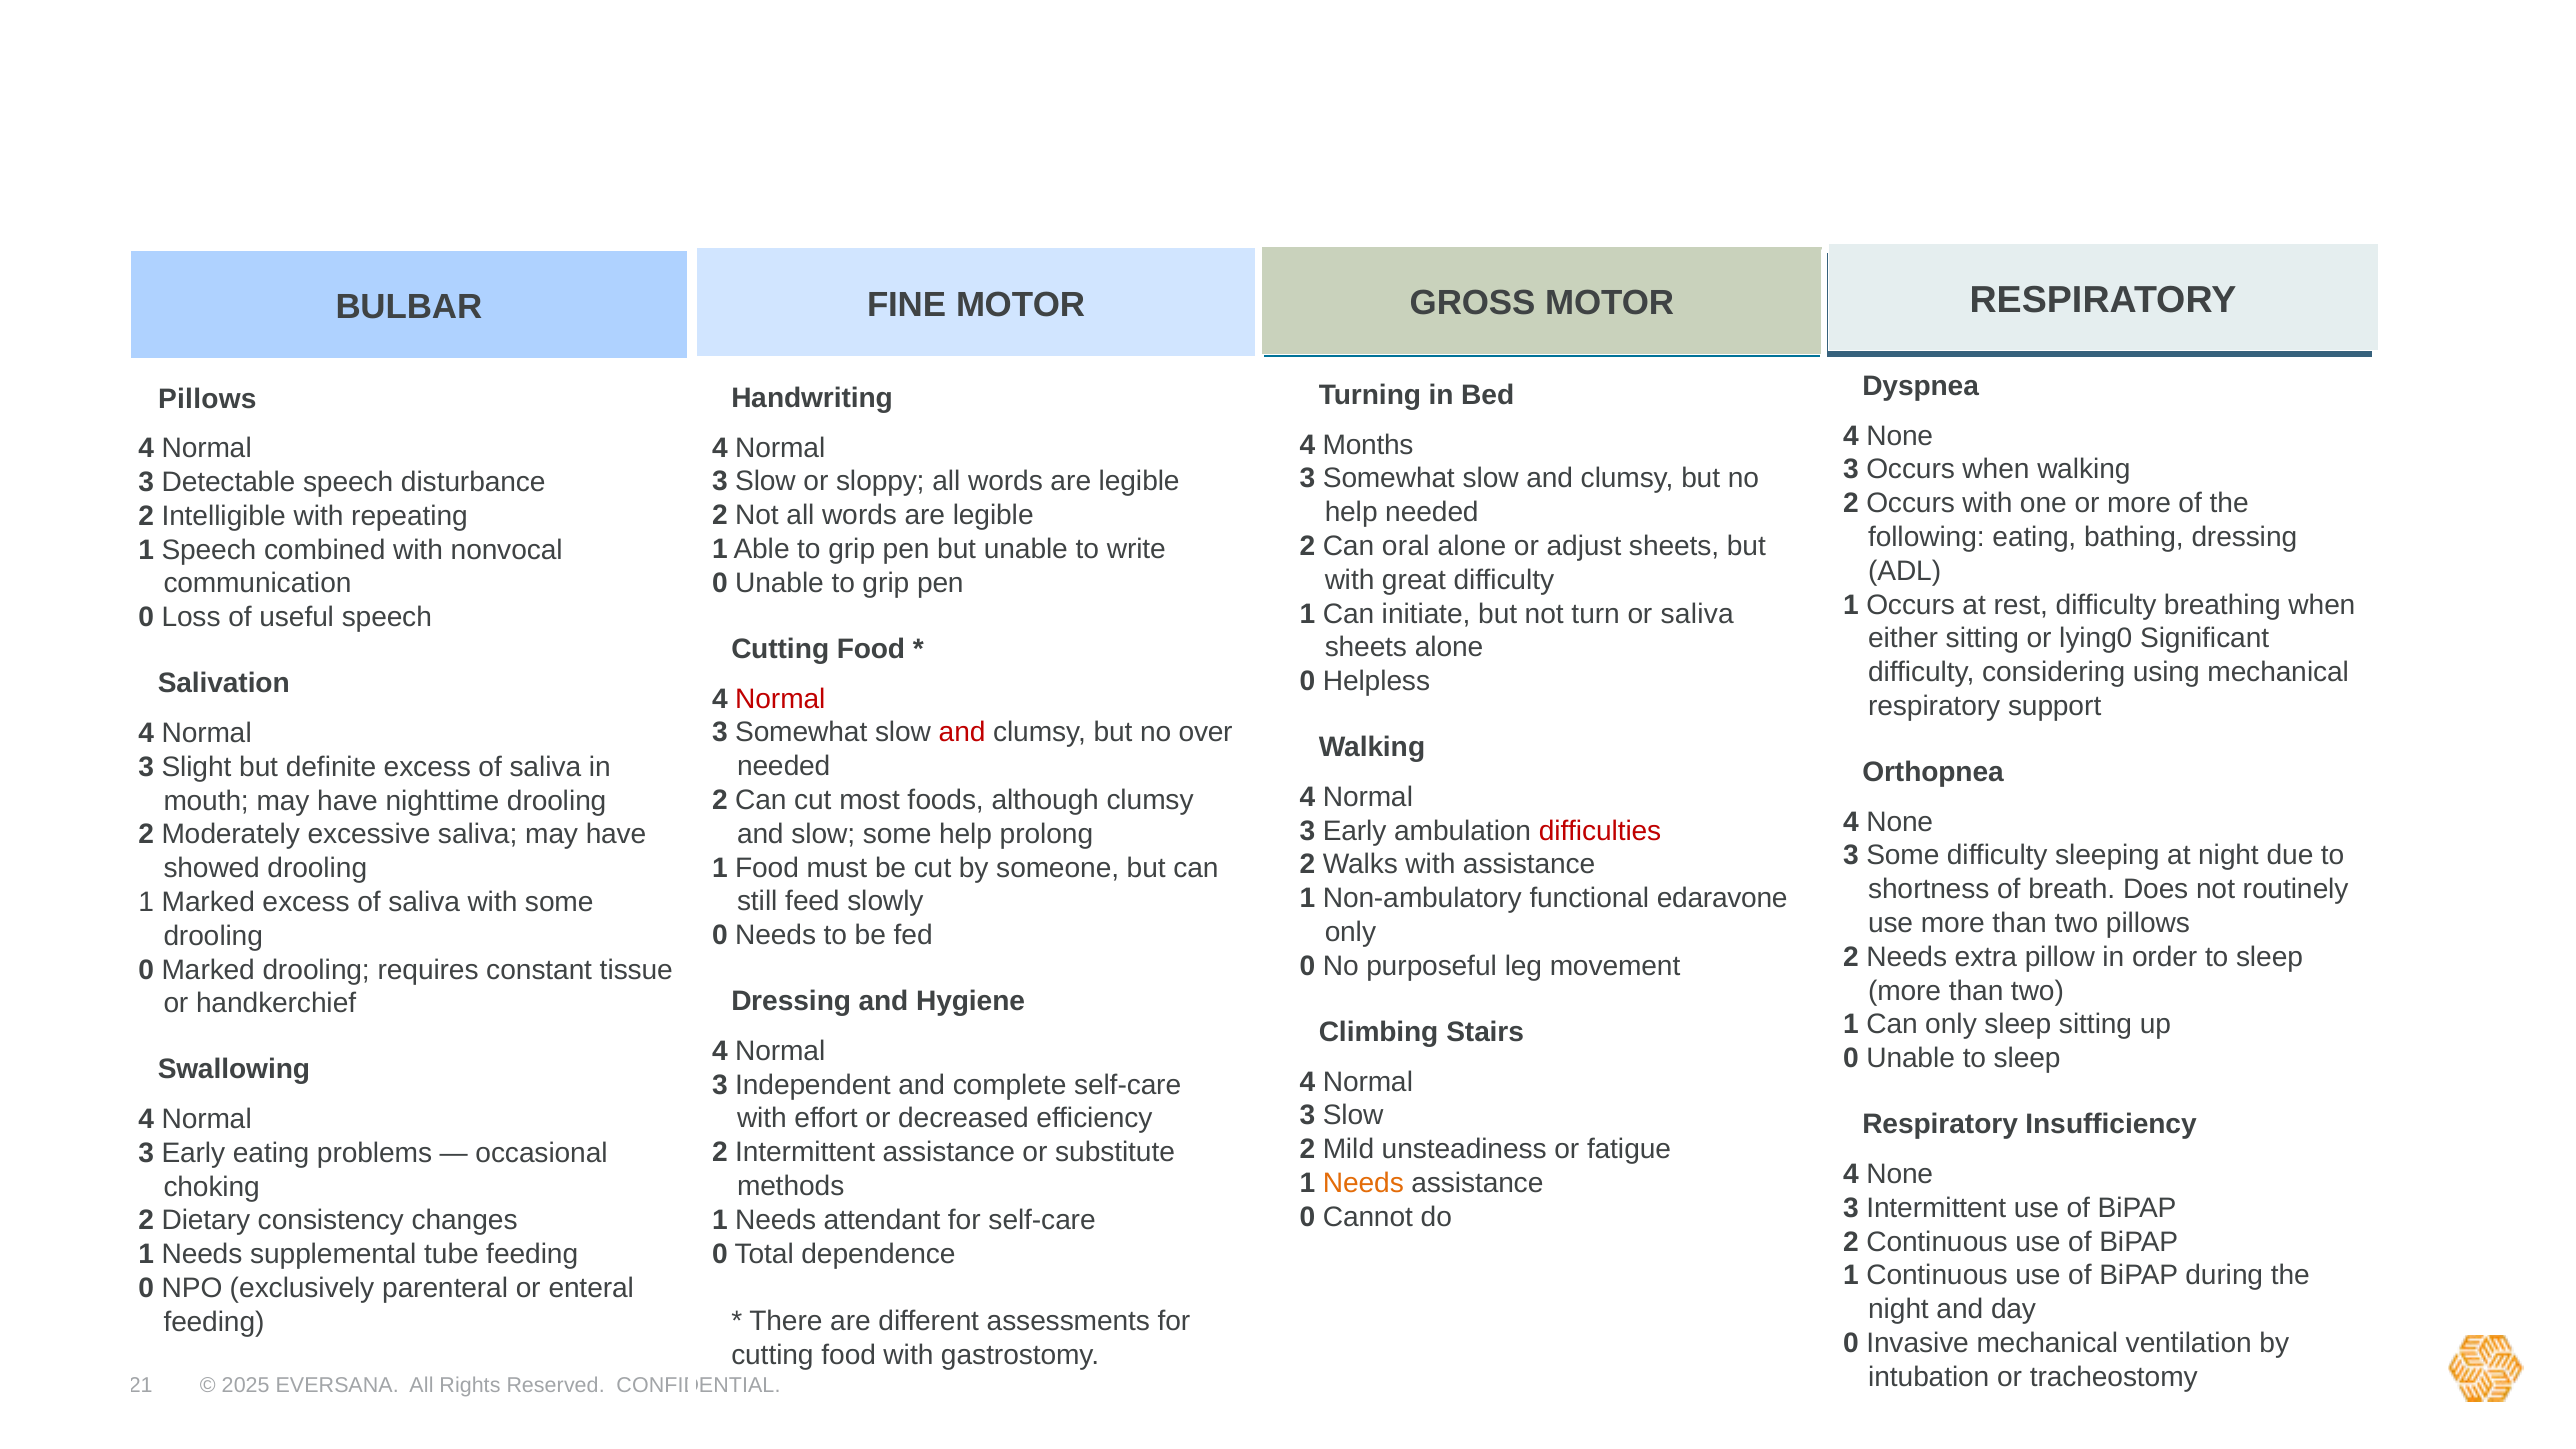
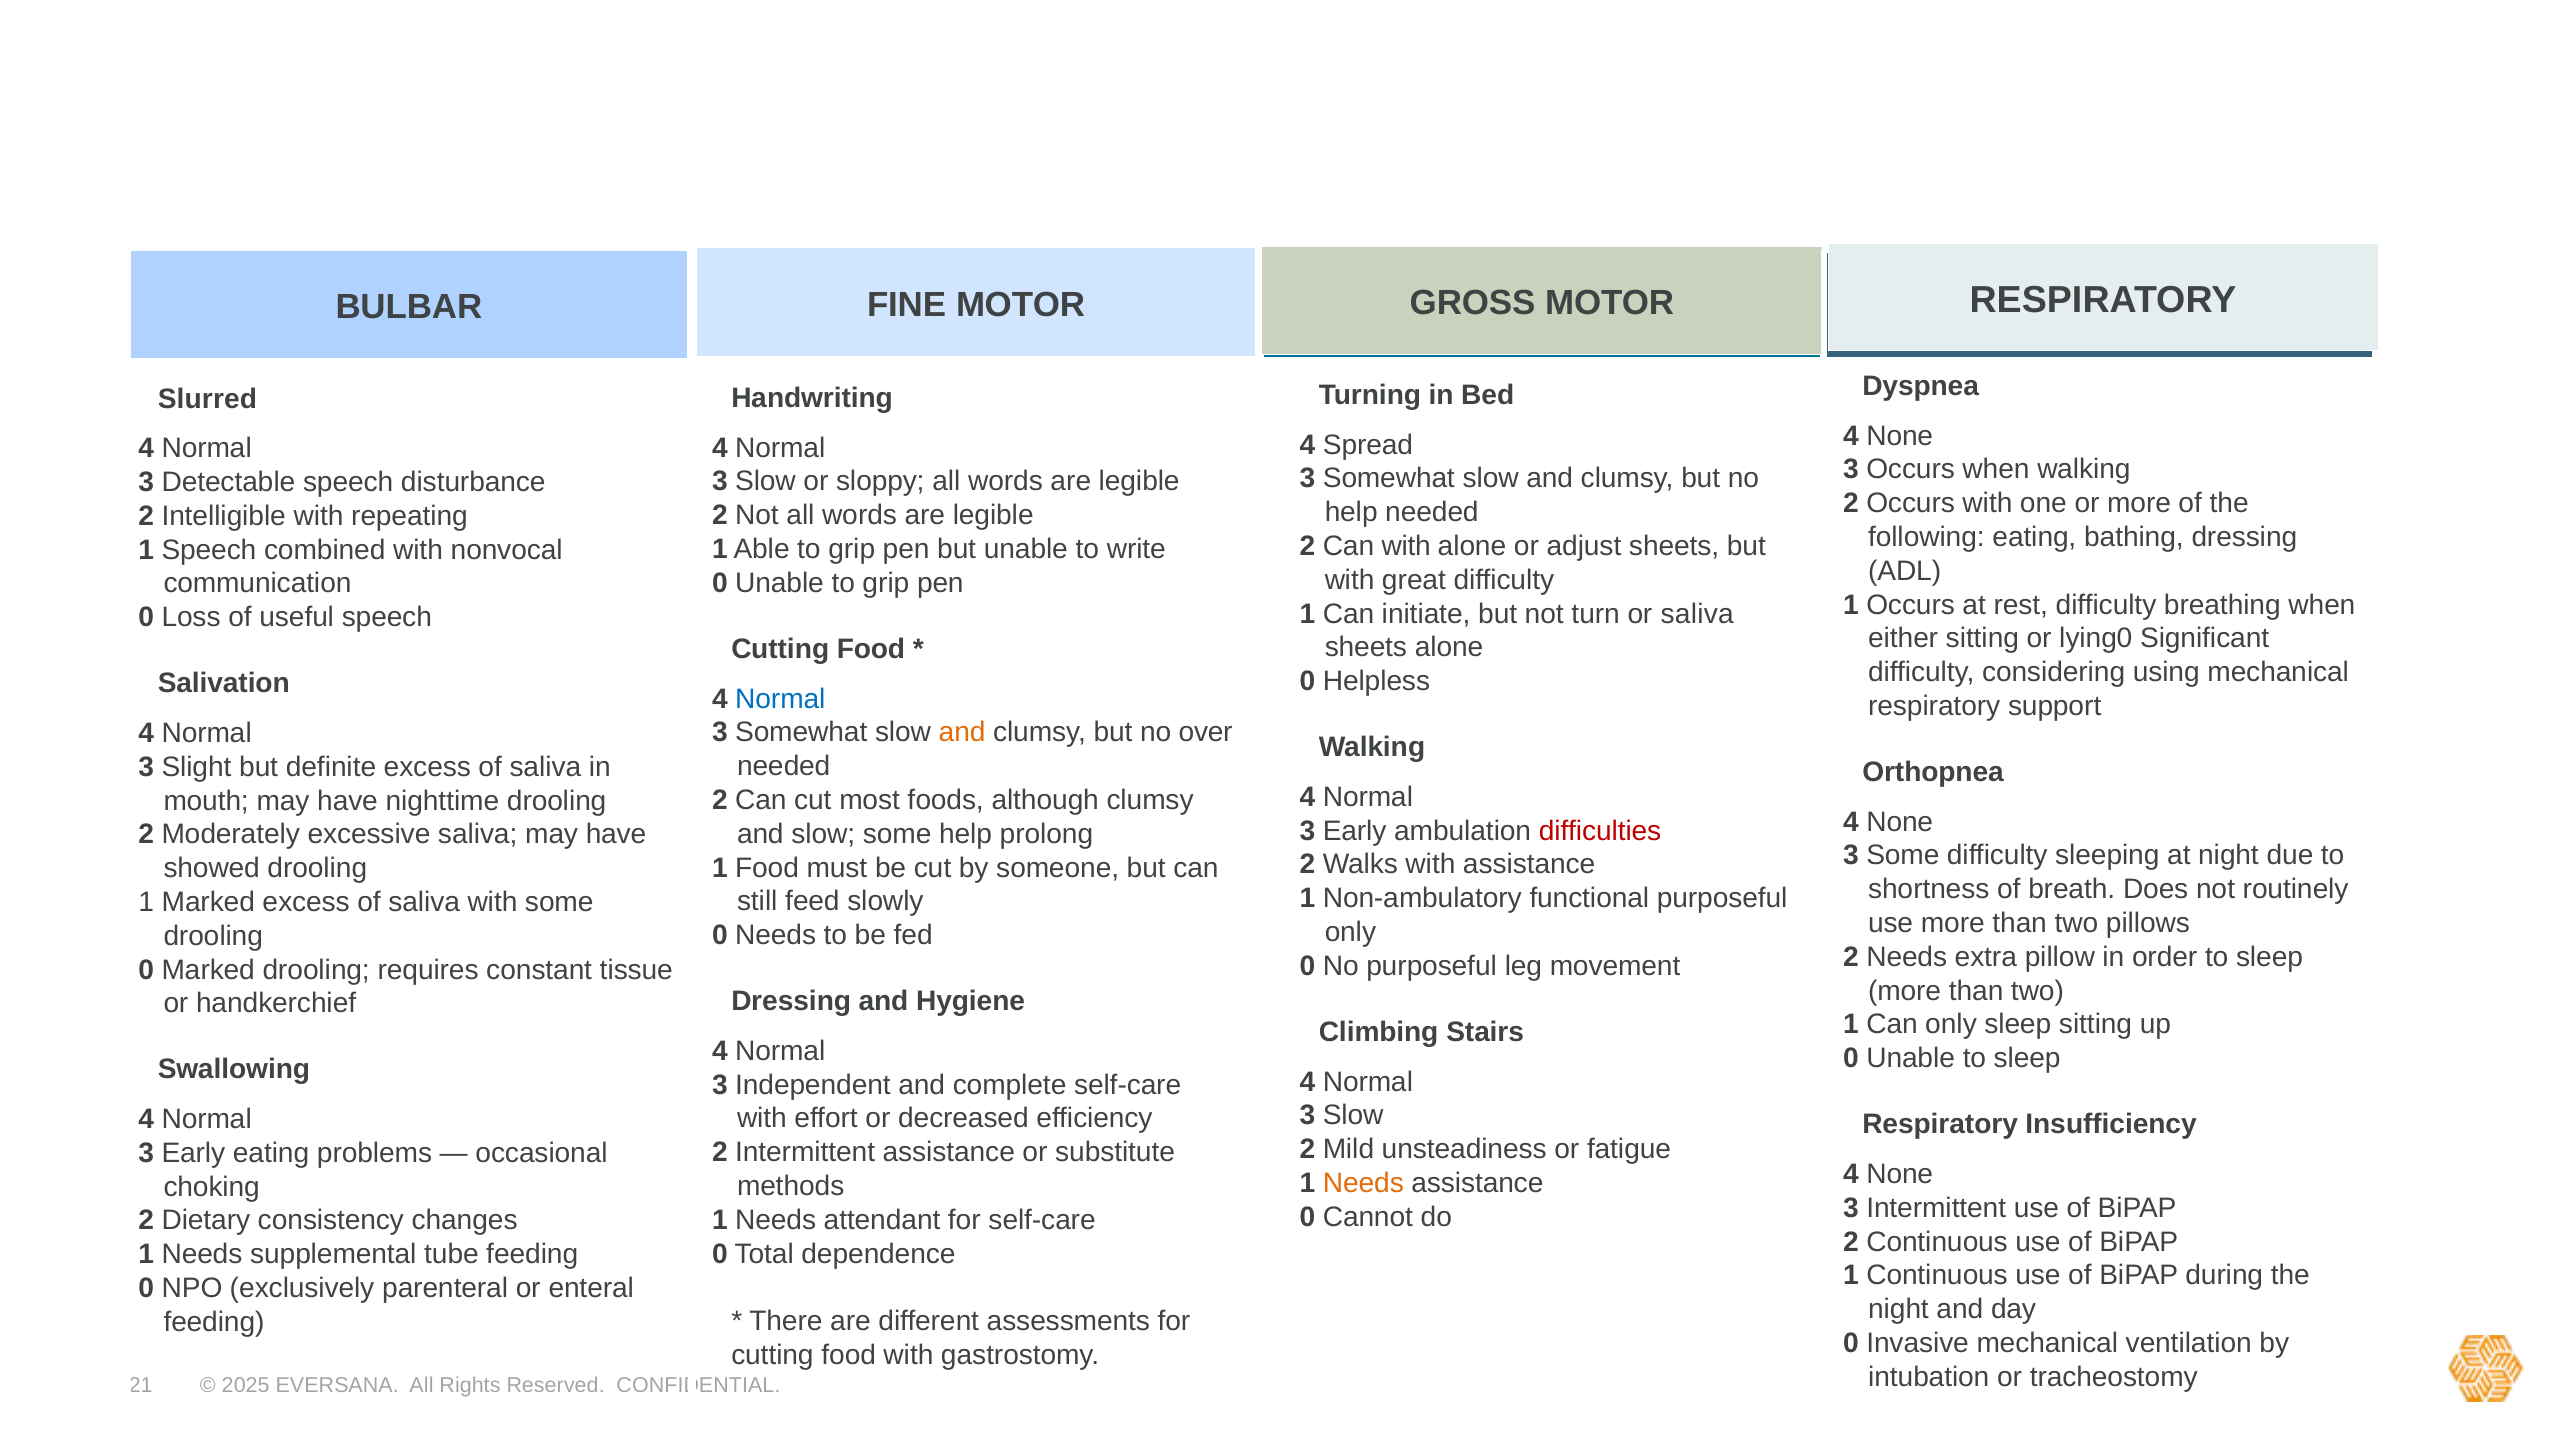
Pillows at (207, 399): Pillows -> Slurred
Months: Months -> Spread
Can oral: oral -> with
Normal at (780, 699) colour: red -> blue
and at (962, 733) colour: red -> orange
functional edaravone: edaravone -> purposeful
